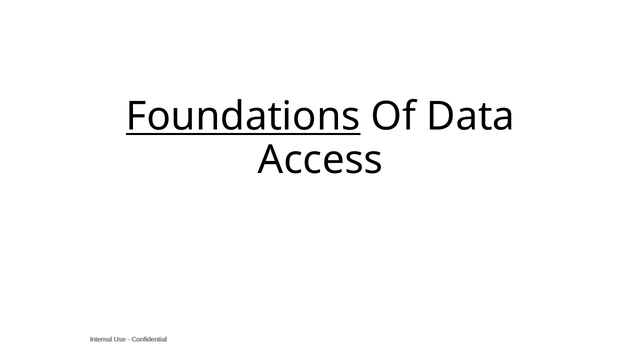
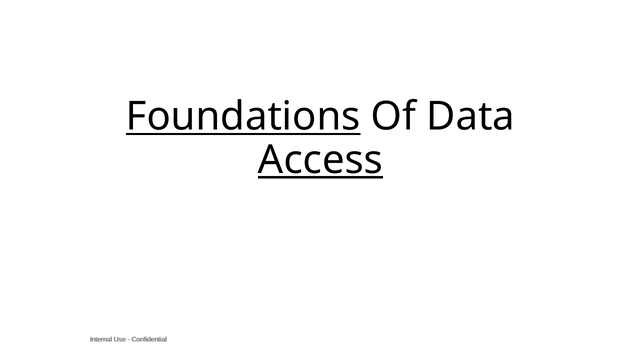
Access underline: none -> present
